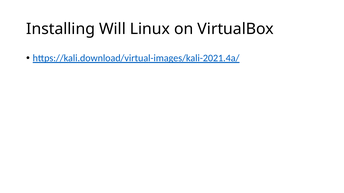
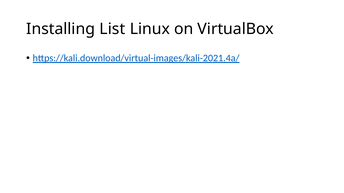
Will: Will -> List
